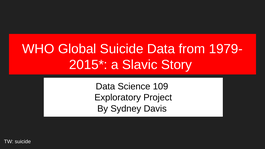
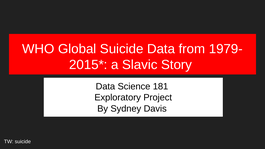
109: 109 -> 181
